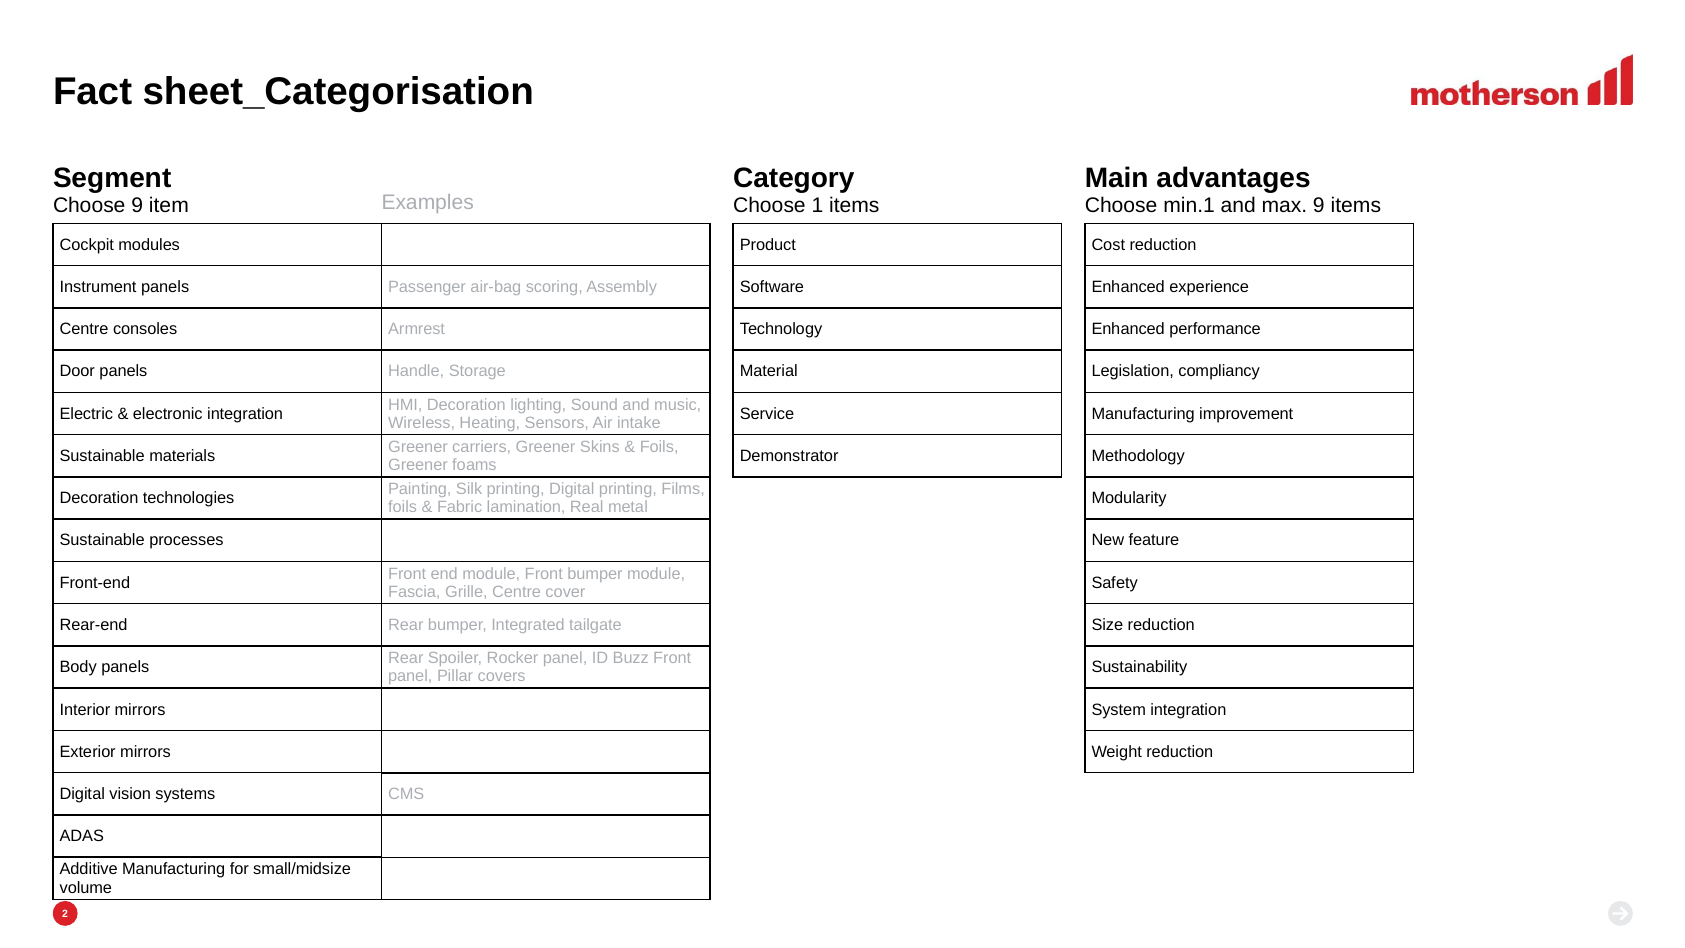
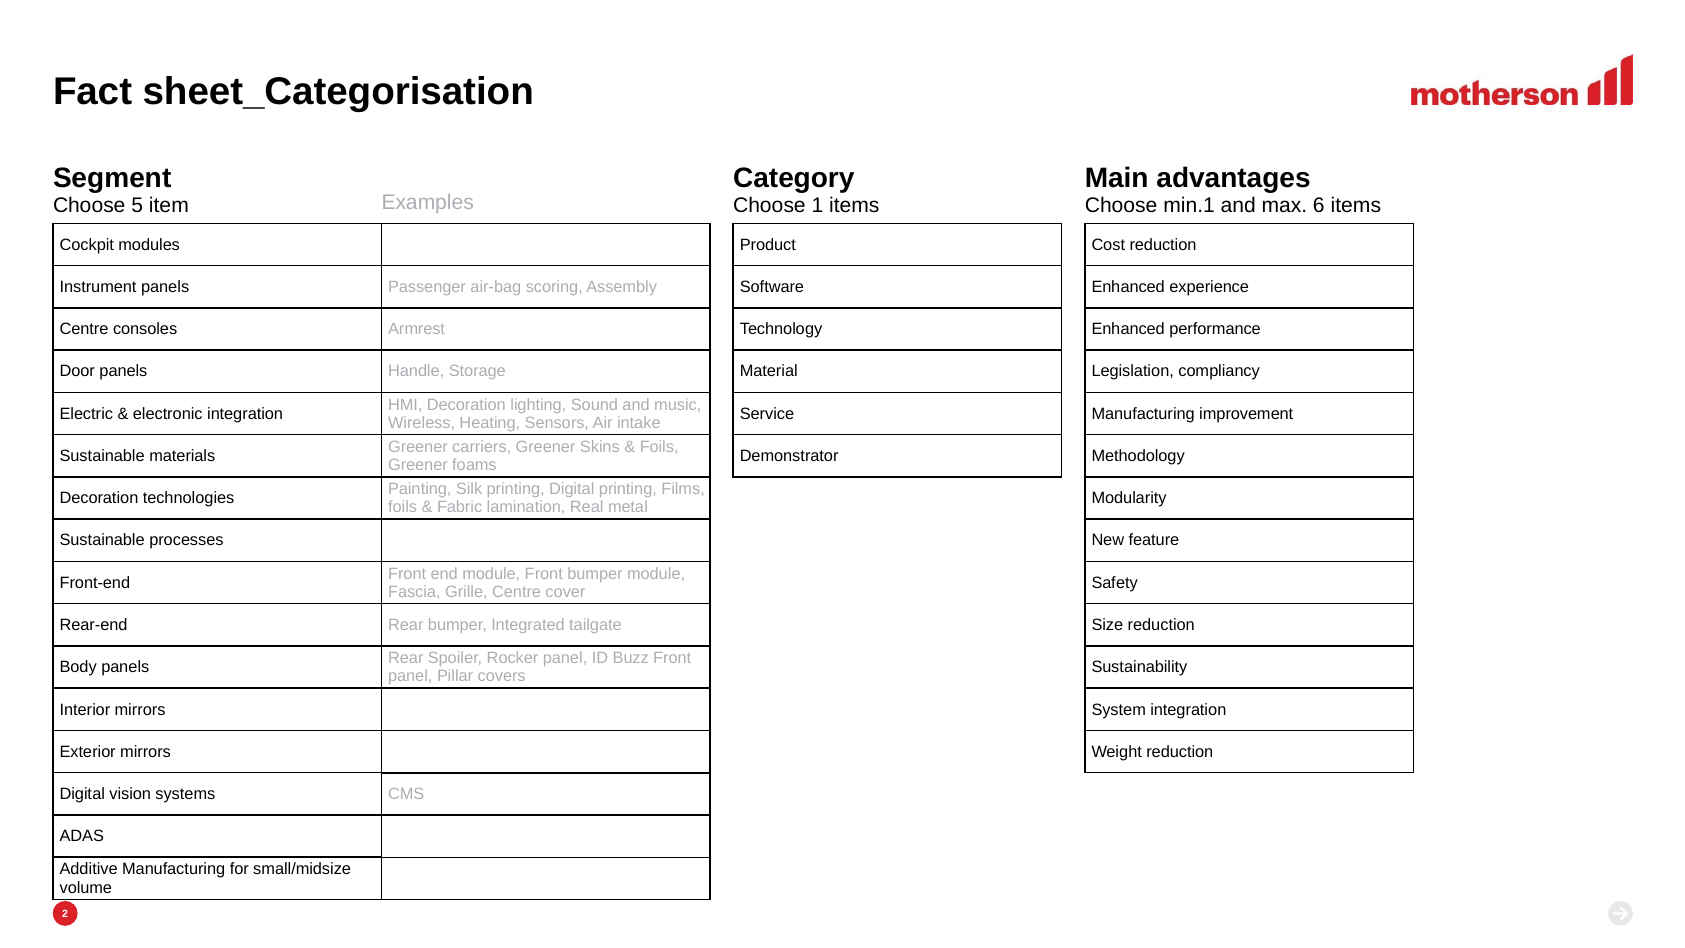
Choose 9: 9 -> 5
max 9: 9 -> 6
